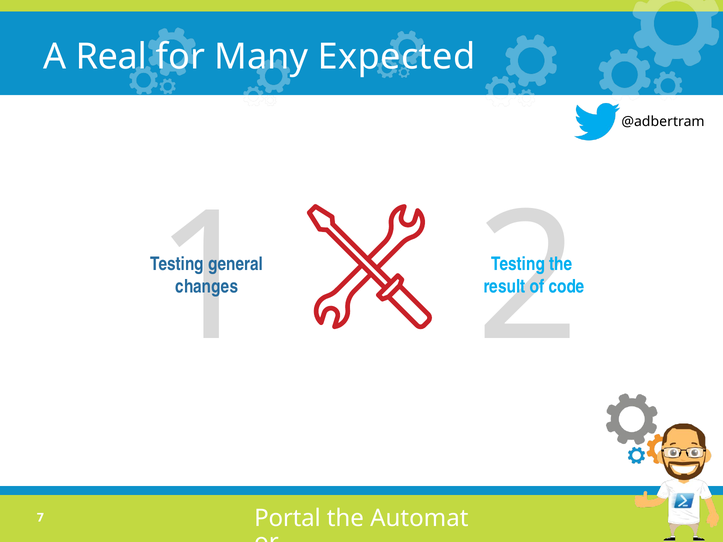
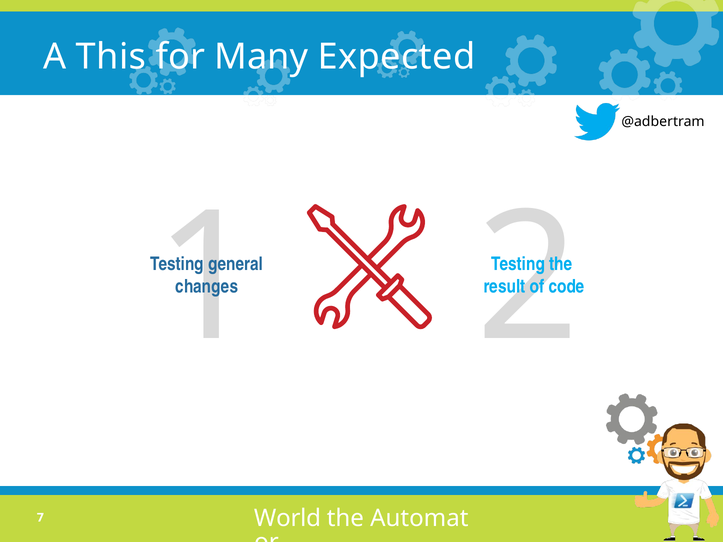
Real: Real -> This
Portal: Portal -> World
